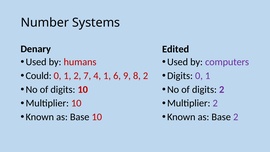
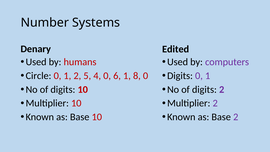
Could: Could -> Circle
7: 7 -> 5
4 1: 1 -> 0
6 9: 9 -> 1
8 2: 2 -> 0
